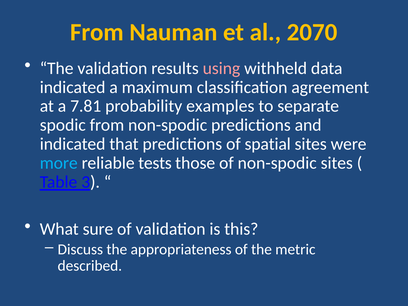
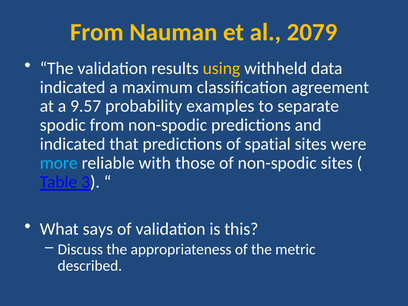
2070: 2070 -> 2079
using colour: pink -> yellow
7.81: 7.81 -> 9.57
tests: tests -> with
sure: sure -> says
